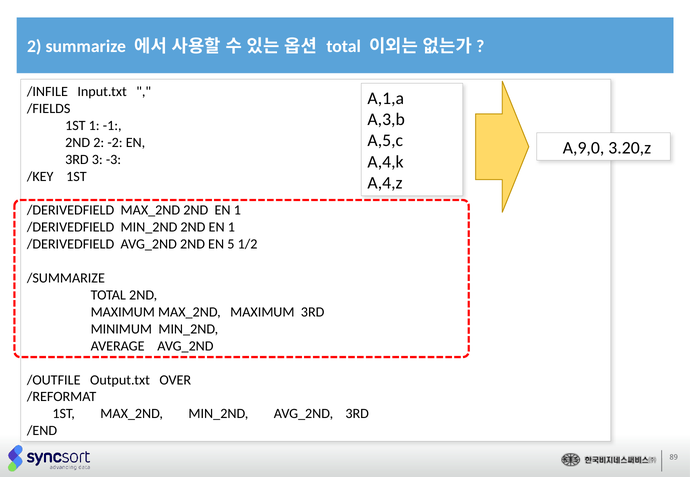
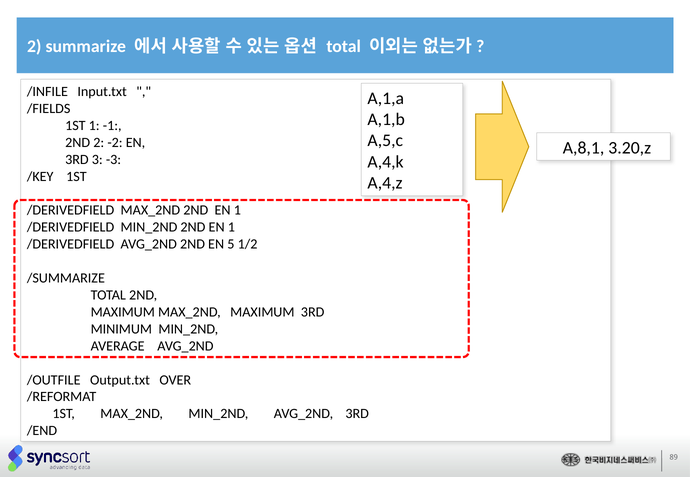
A,3,b: A,3,b -> A,1,b
A,9,0: A,9,0 -> A,8,1
